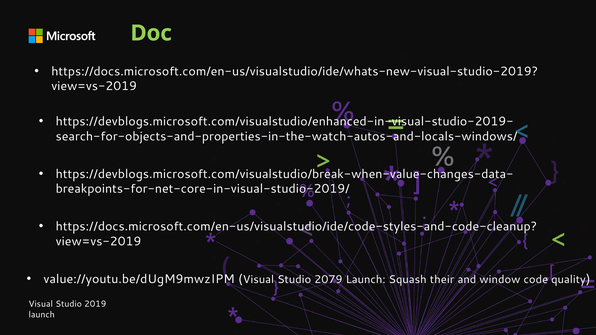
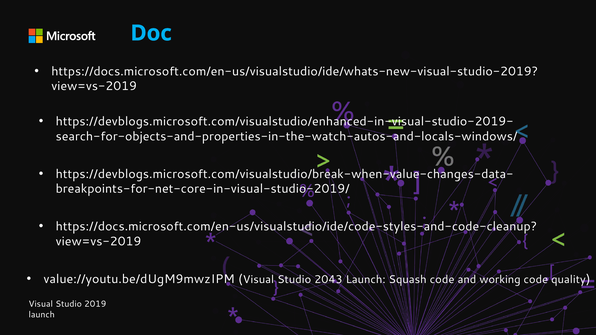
Doc colour: light green -> light blue
2079: 2079 -> 2043
Squash their: their -> code
window: window -> working
